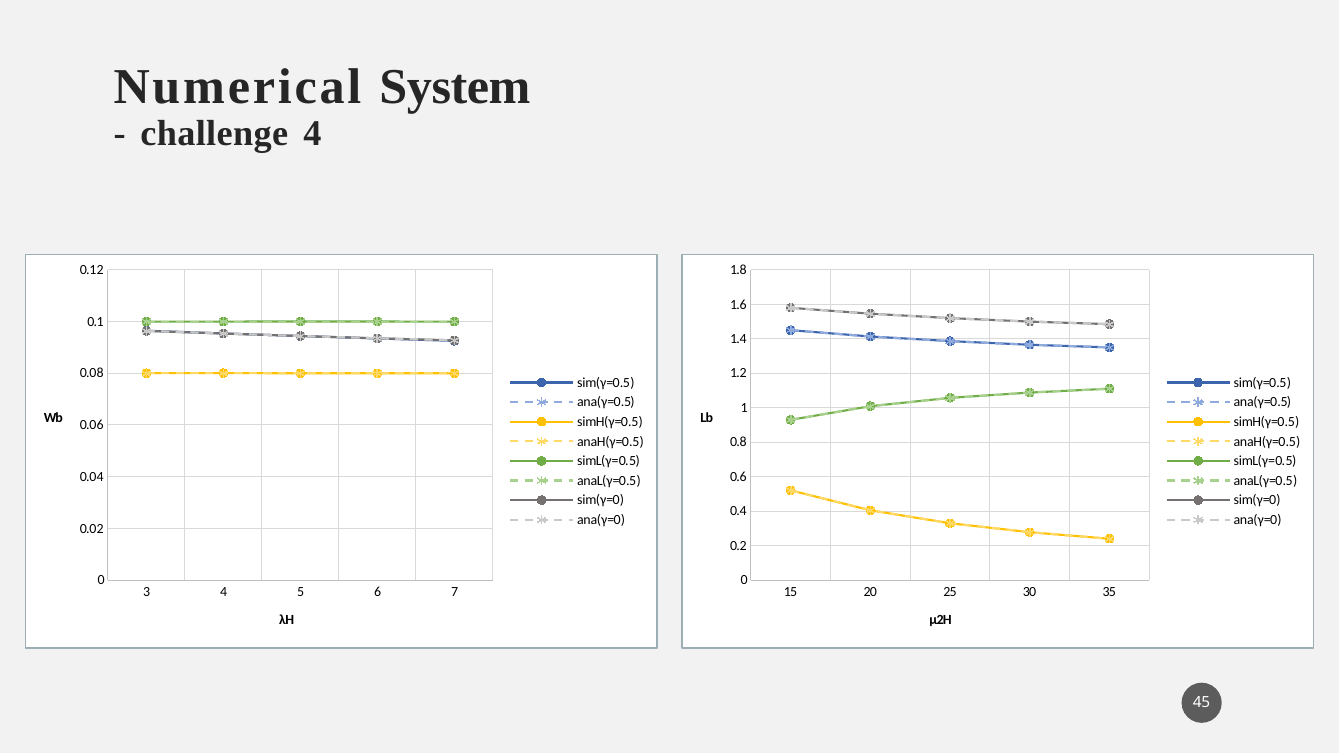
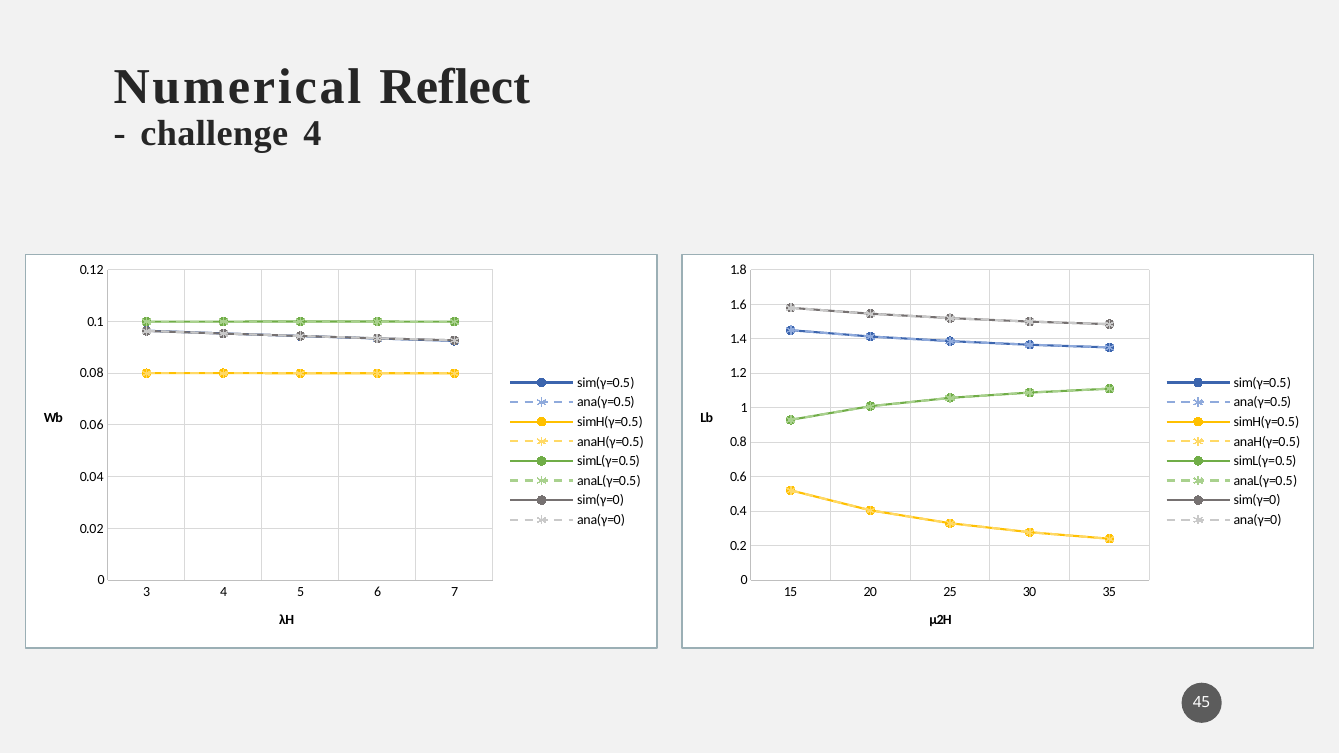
System: System -> Reflect
